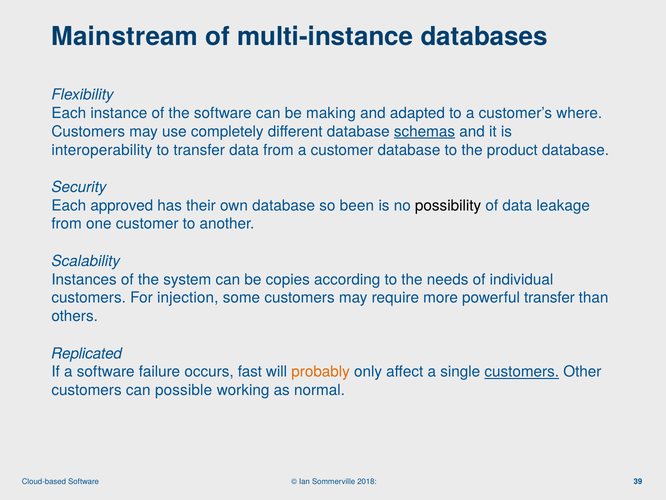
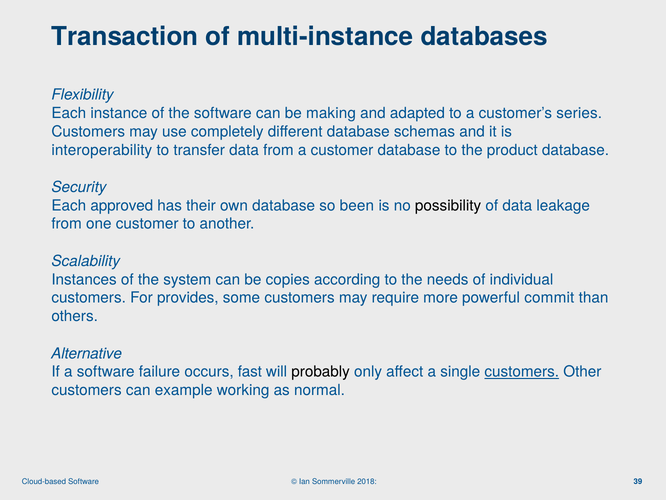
Mainstream: Mainstream -> Transaction
where: where -> series
schemas underline: present -> none
injection: injection -> provides
powerful transfer: transfer -> commit
Replicated: Replicated -> Alternative
probably colour: orange -> black
possible: possible -> example
